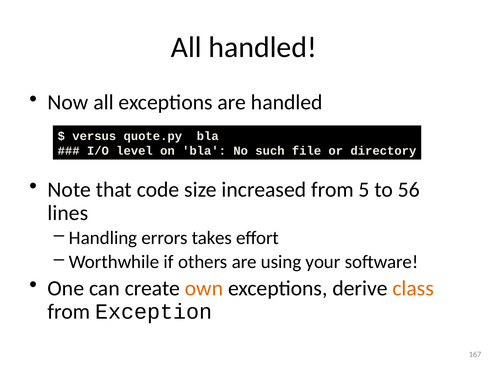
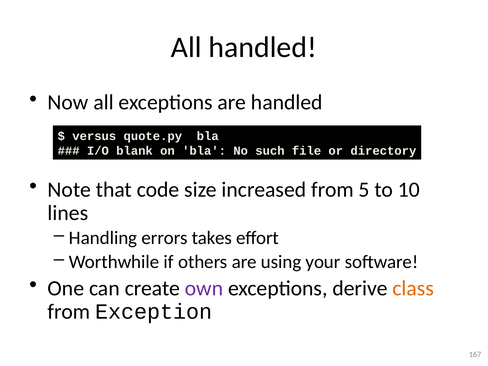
level: level -> blank
56: 56 -> 10
own colour: orange -> purple
